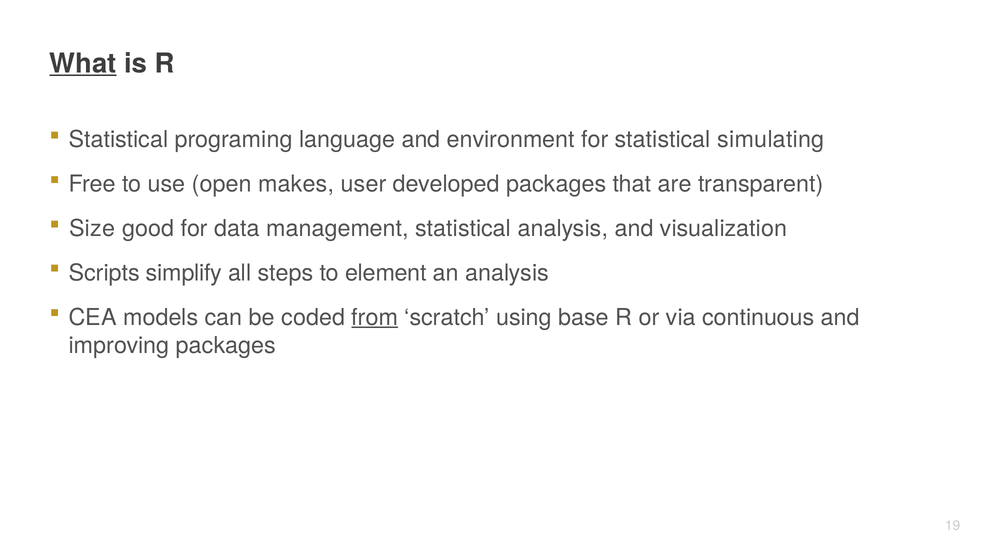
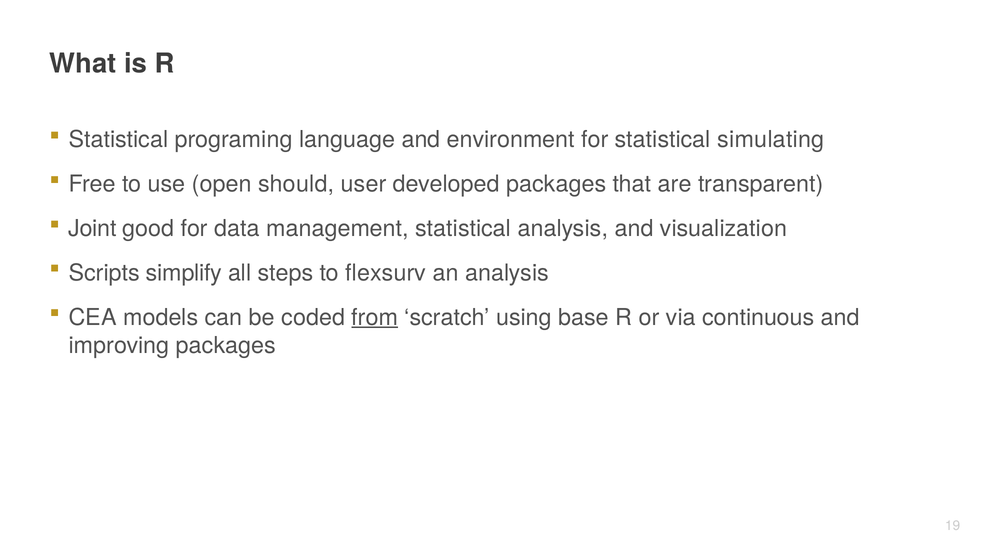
What underline: present -> none
makes: makes -> should
Size: Size -> Joint
element: element -> flexsurv
